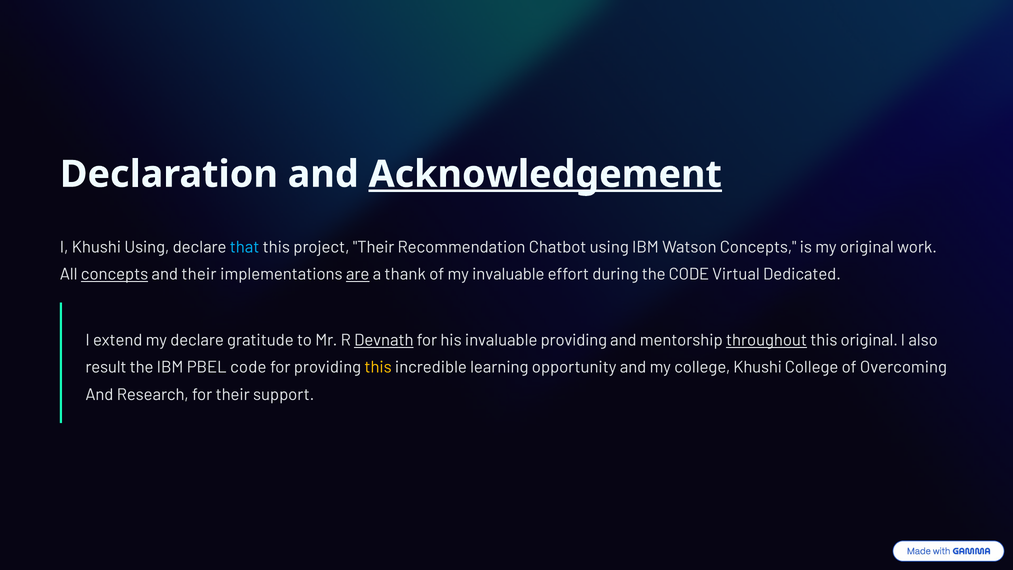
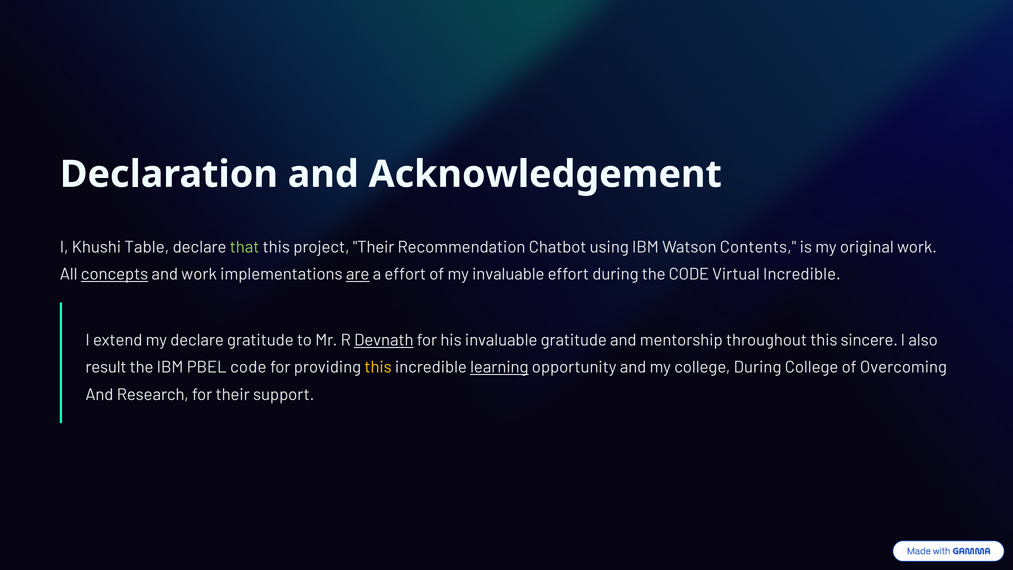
Acknowledgement underline: present -> none
Khushi Using: Using -> Table
that colour: light blue -> light green
Watson Concepts: Concepts -> Contents
and their: their -> work
a thank: thank -> effort
Virtual Dedicated: Dedicated -> Incredible
invaluable providing: providing -> gratitude
throughout underline: present -> none
this original: original -> sincere
learning underline: none -> present
college Khushi: Khushi -> During
